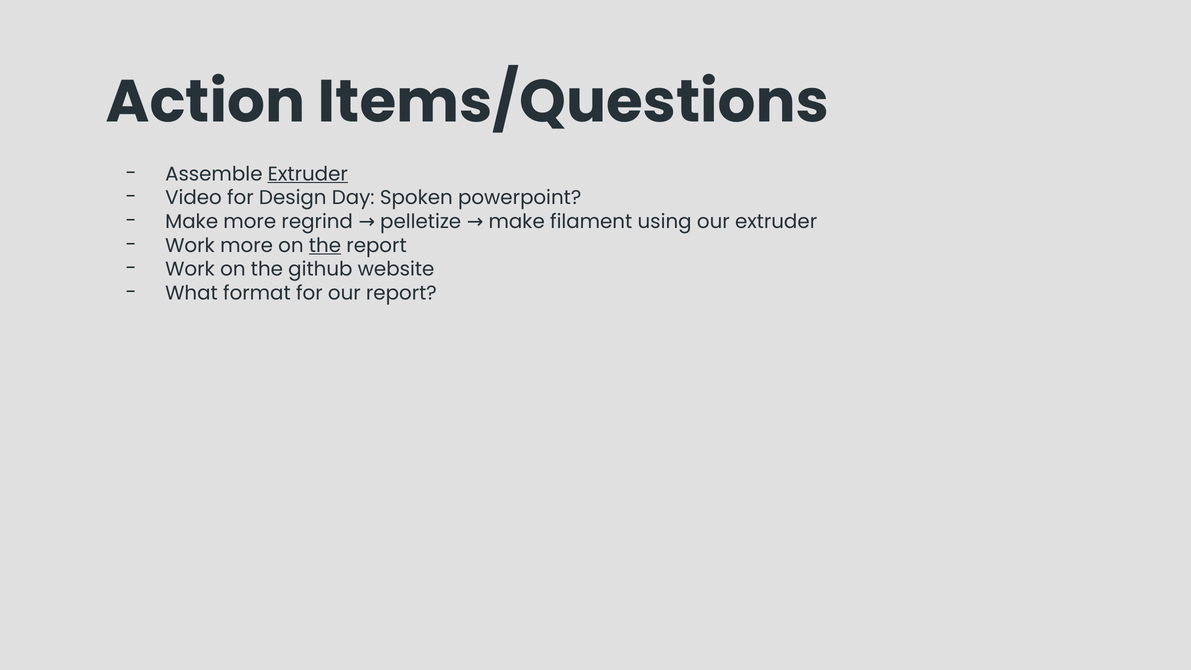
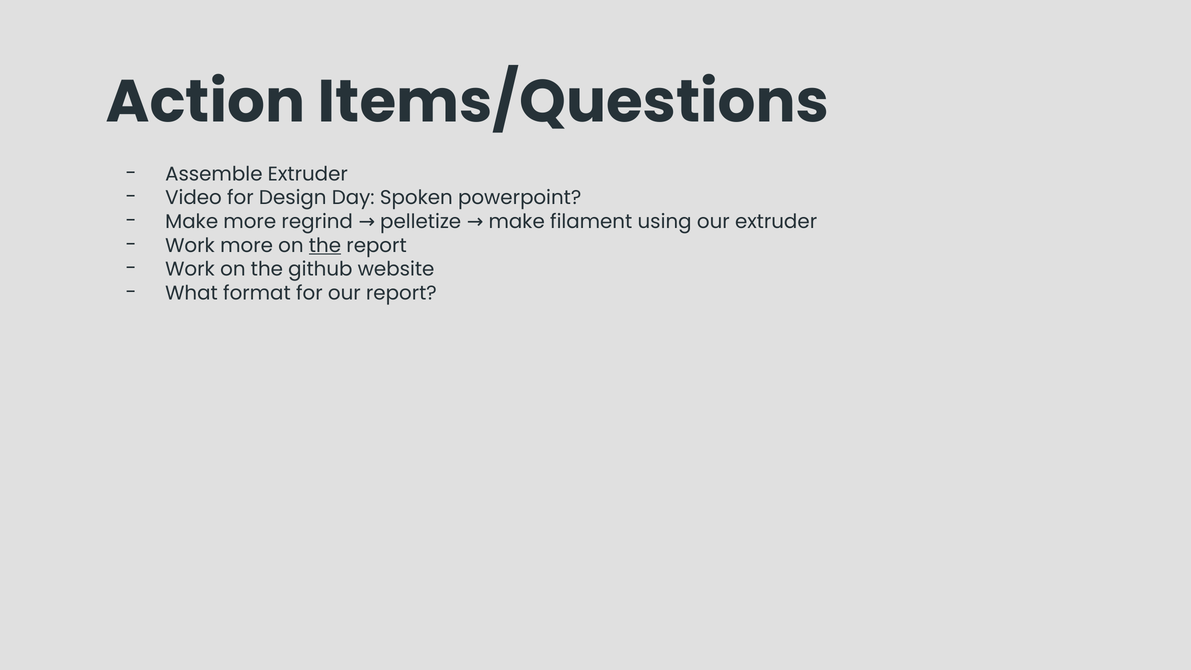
Extruder at (308, 174) underline: present -> none
